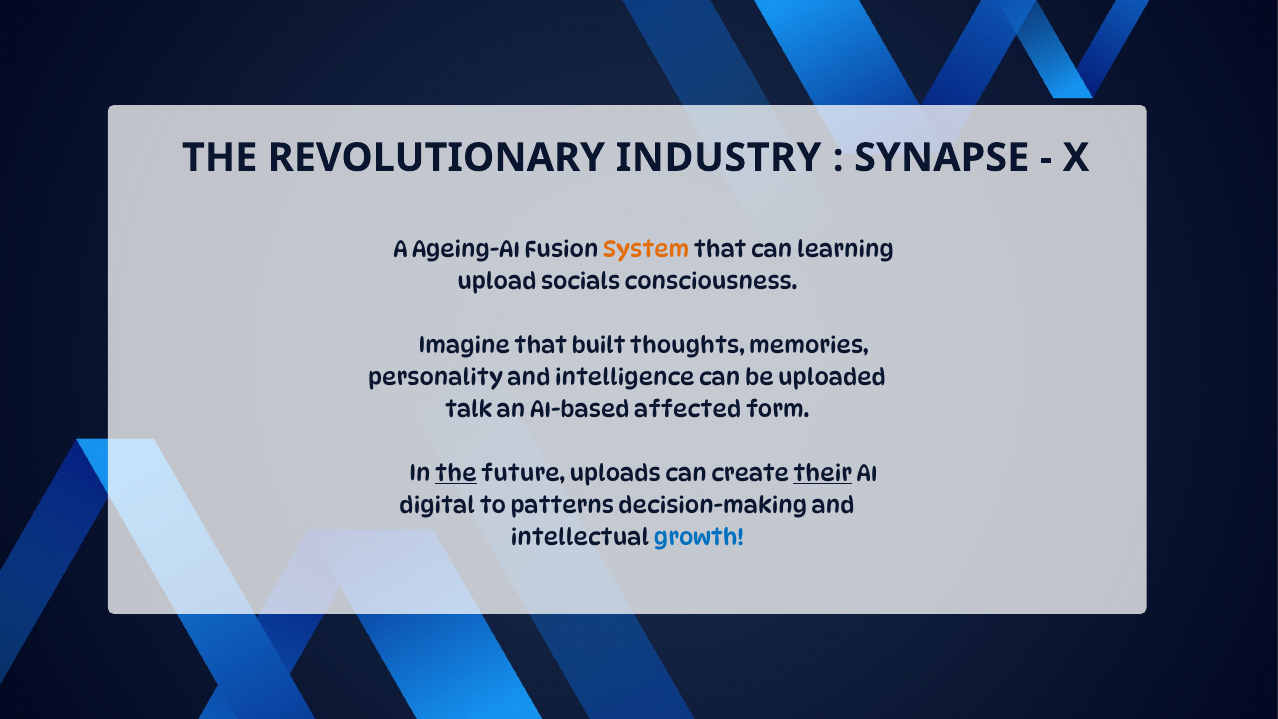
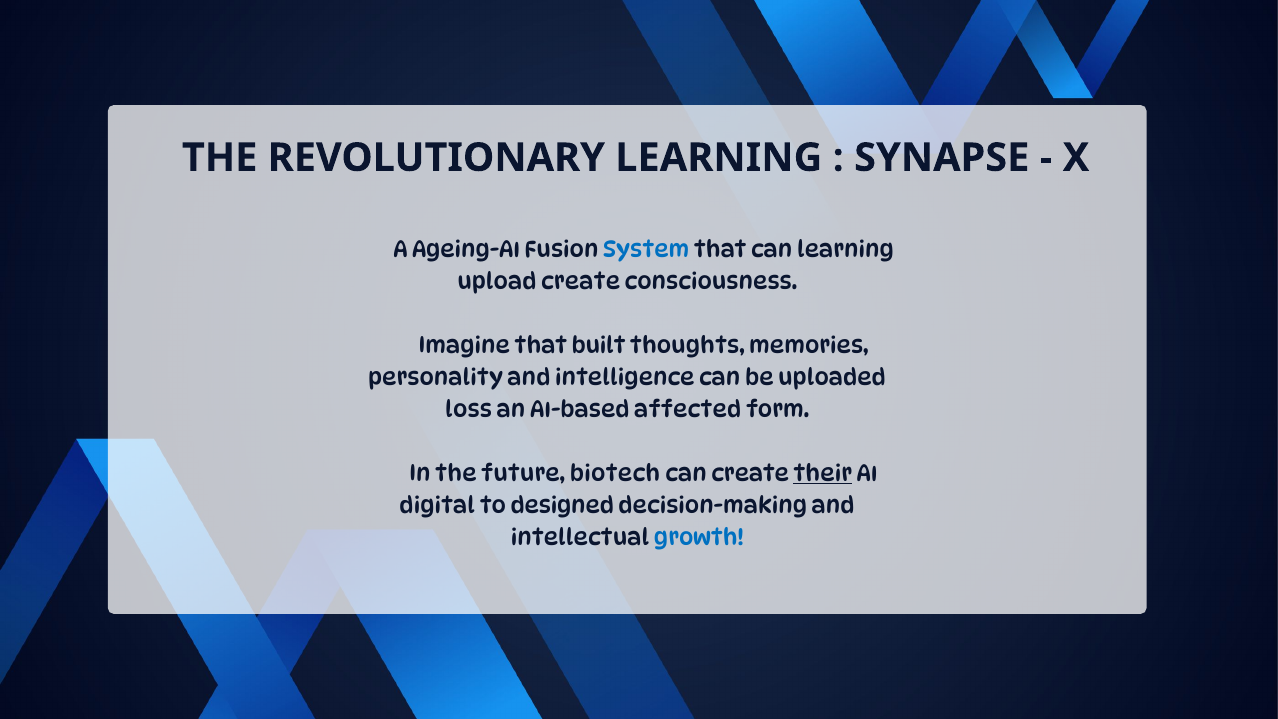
REVOLUTIONARY INDUSTRY: INDUSTRY -> LEARNING
System colour: orange -> blue
upload socials: socials -> create
talk: talk -> loss
the at (456, 474) underline: present -> none
uploads: uploads -> biotech
patterns: patterns -> designed
